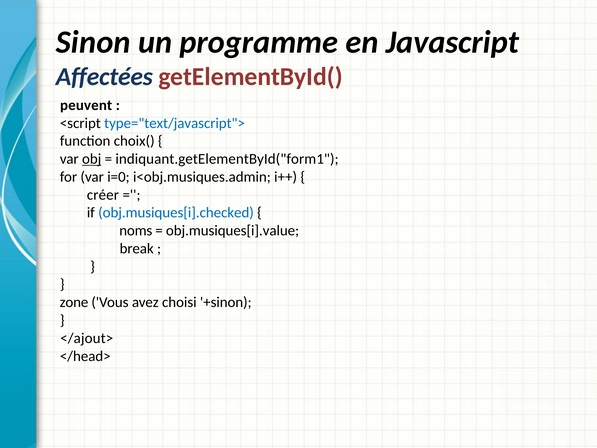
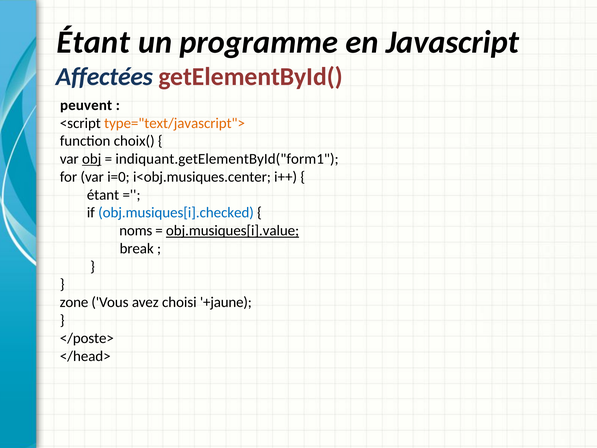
Sinon at (93, 42): Sinon -> Étant
type="text/javascript"> colour: blue -> orange
i<obj.musiques.admin: i<obj.musiques.admin -> i<obj.musiques.center
créer at (103, 195): créer -> étant
obj.musiques[i].value underline: none -> present
+sinon: +sinon -> +jaune
</ajout>: </ajout> -> </poste>
